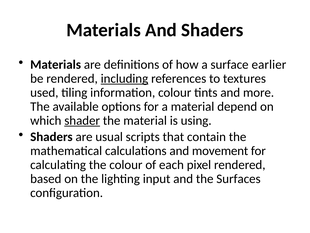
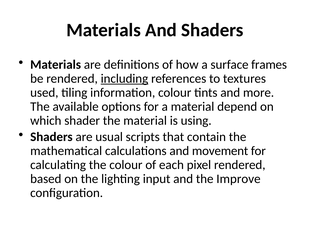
earlier: earlier -> frames
shader underline: present -> none
Surfaces: Surfaces -> Improve
